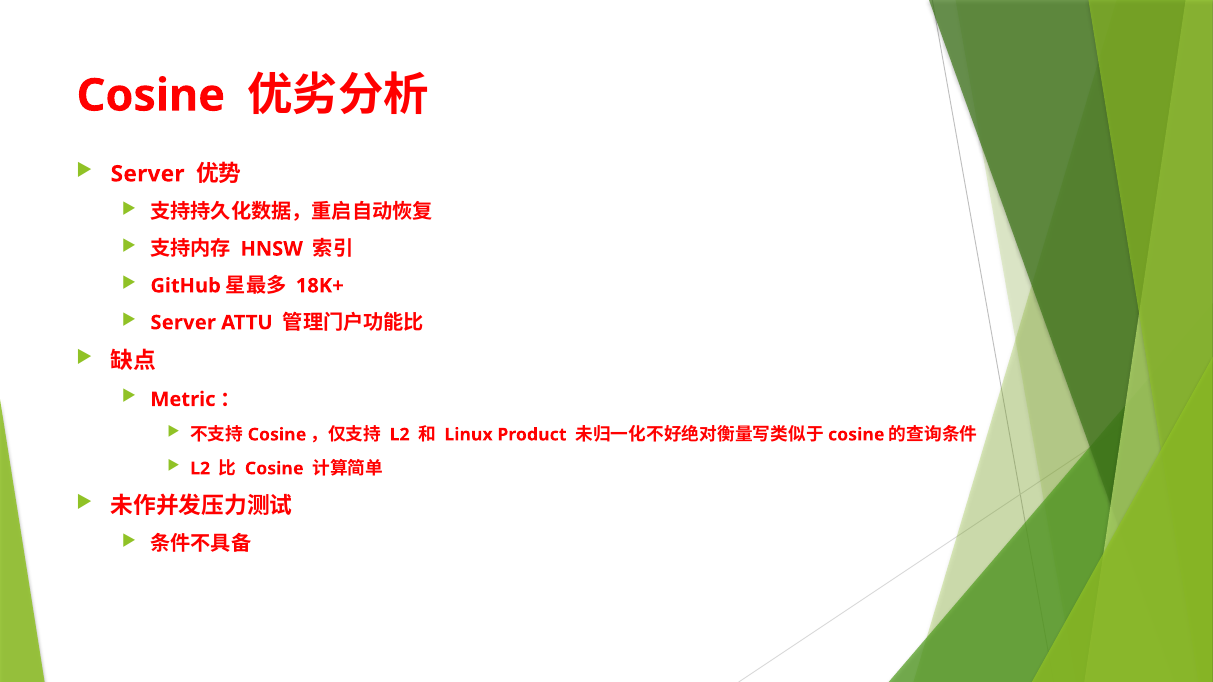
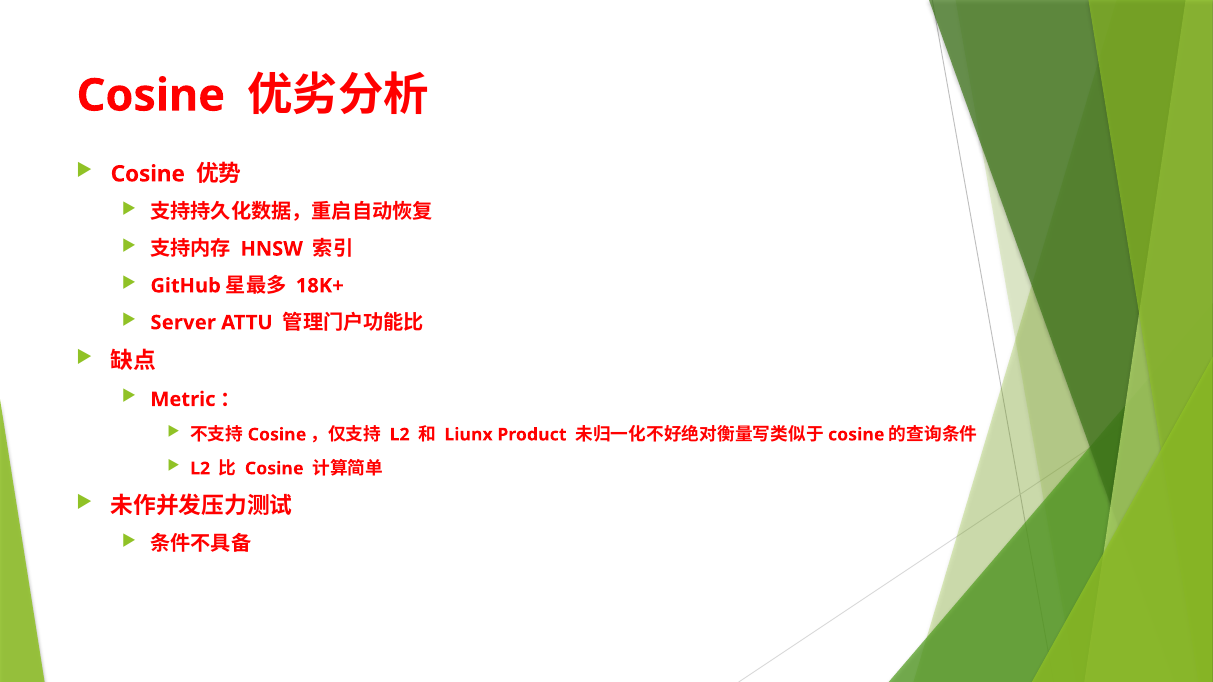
Server at (148, 174): Server -> Cosine
Linux: Linux -> Liunx
